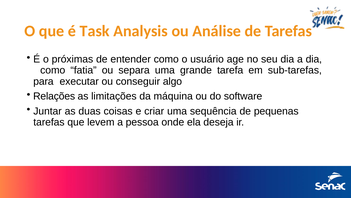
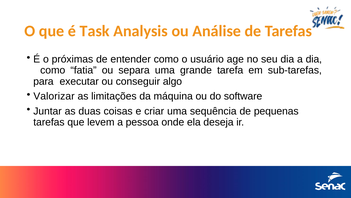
Relações: Relações -> Valorizar
